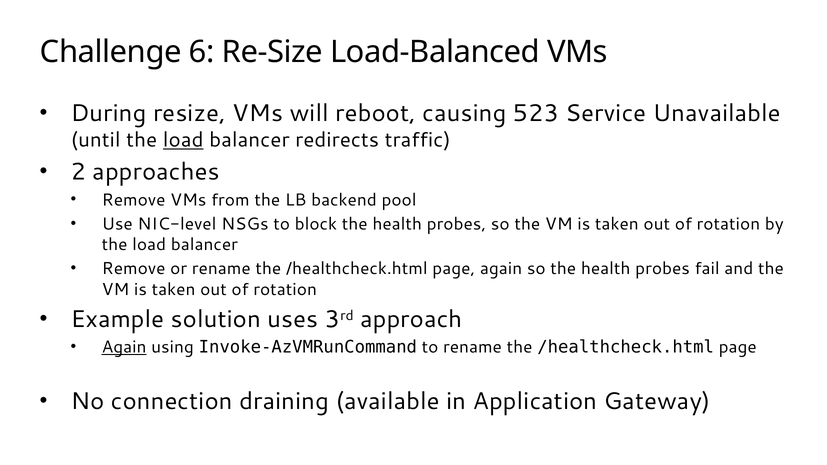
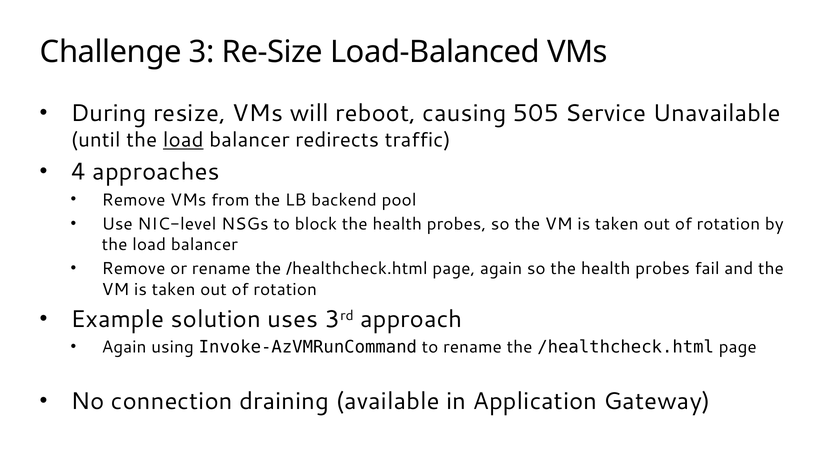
6: 6 -> 3
523: 523 -> 505
2: 2 -> 4
Again at (124, 347) underline: present -> none
